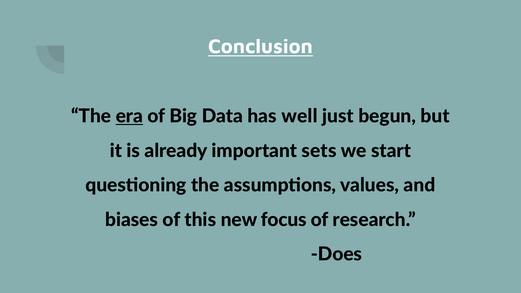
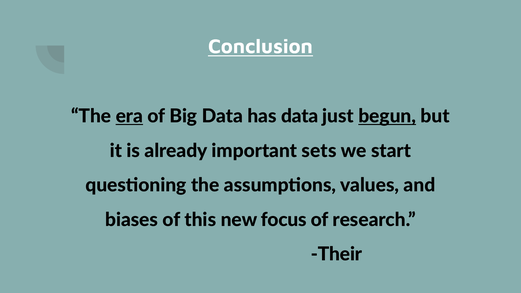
has well: well -> data
begun underline: none -> present
Does: Does -> Their
